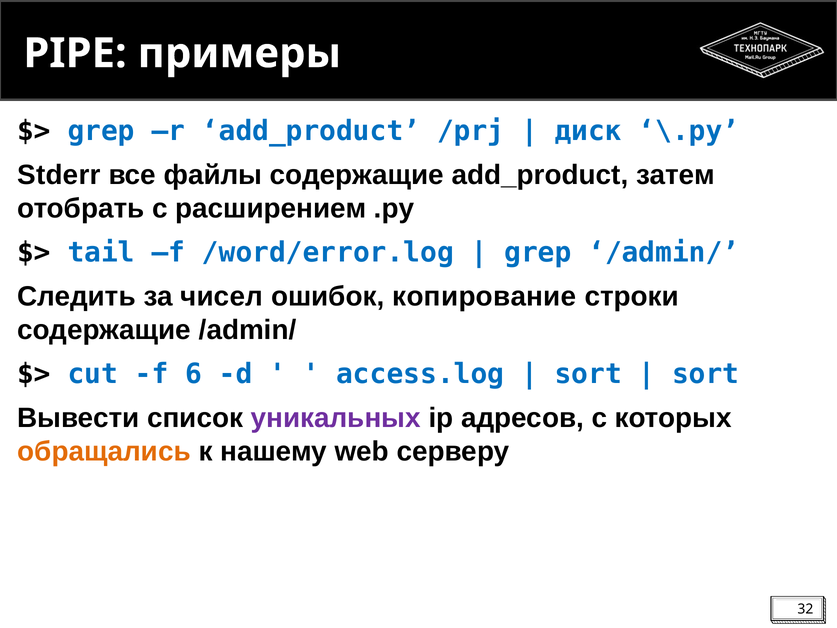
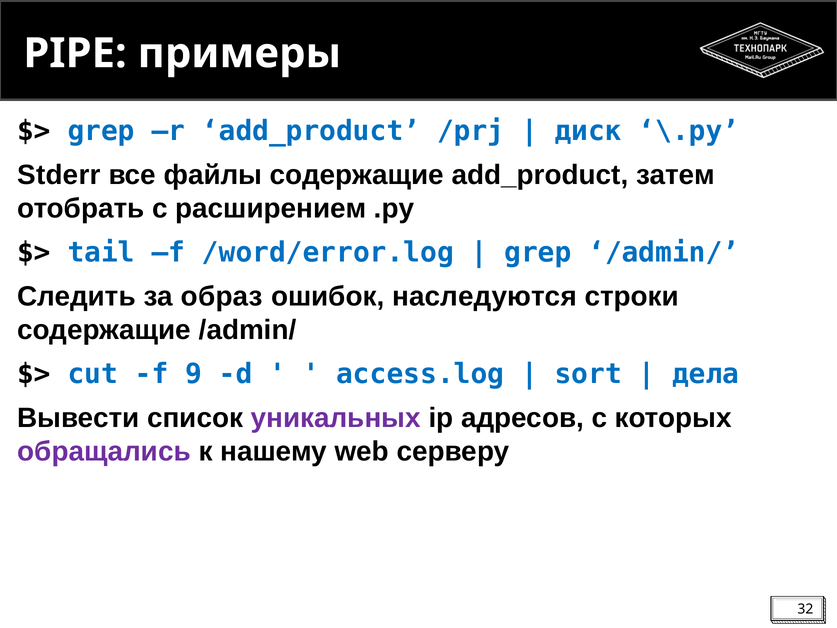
чисел: чисел -> образ
копирование: копирование -> наследуются
6: 6 -> 9
sort at (706, 374): sort -> дела
обращались colour: orange -> purple
